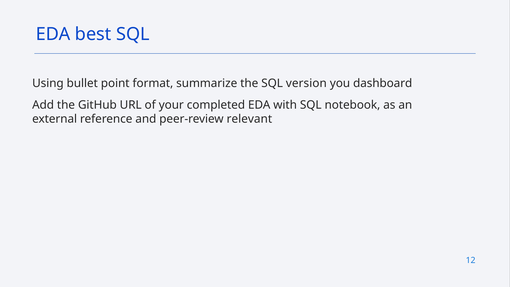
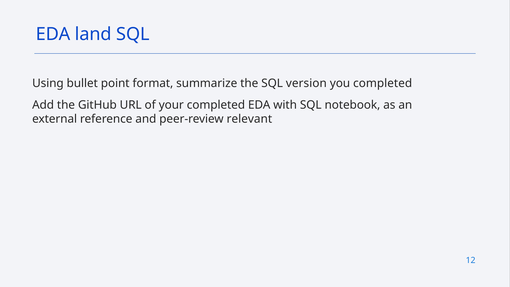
best: best -> land
you dashboard: dashboard -> completed
